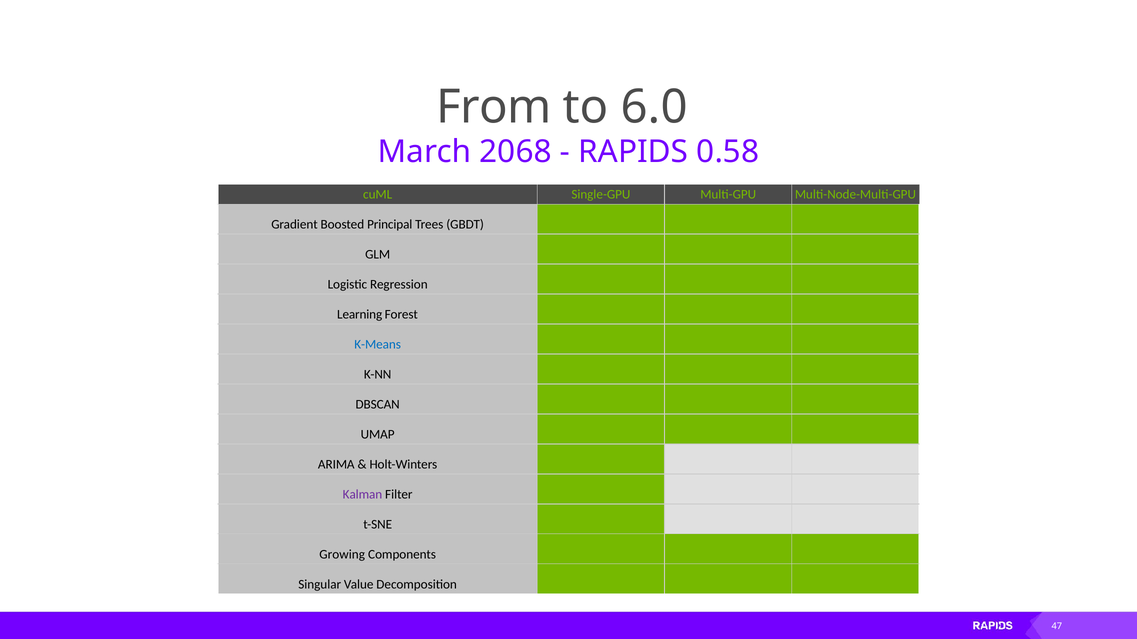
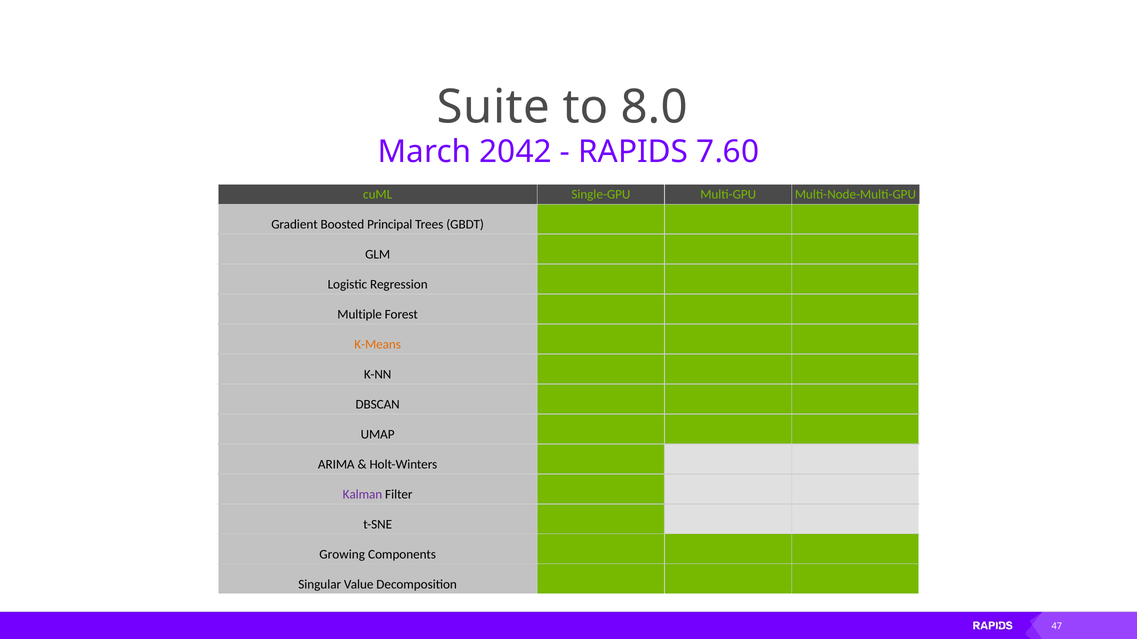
From: From -> Suite
6.0: 6.0 -> 8.0
2068: 2068 -> 2042
0.58: 0.58 -> 7.60
Learning: Learning -> Multiple
K-Means colour: blue -> orange
